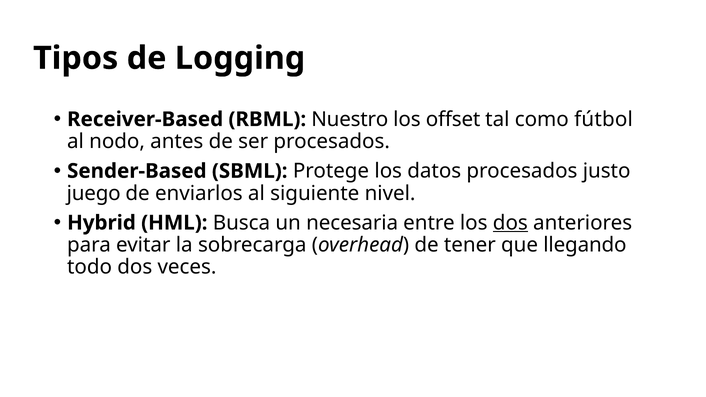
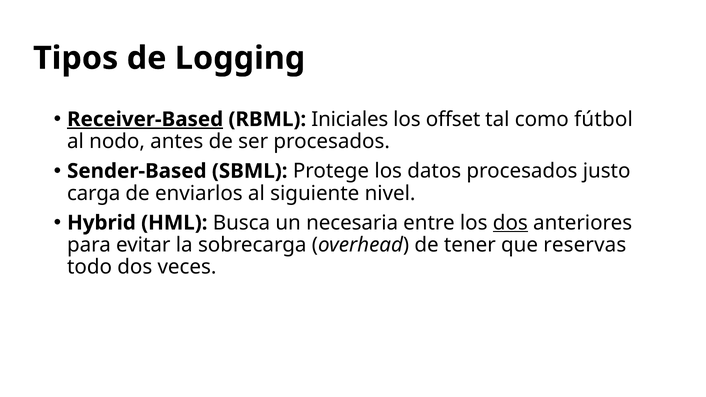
Receiver-Based underline: none -> present
Nuestro: Nuestro -> Iniciales
juego: juego -> carga
llegando: llegando -> reservas
